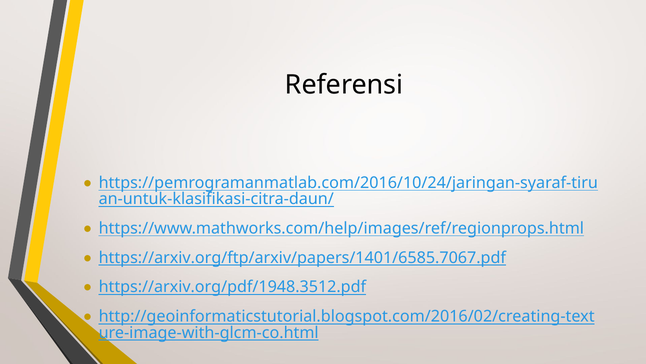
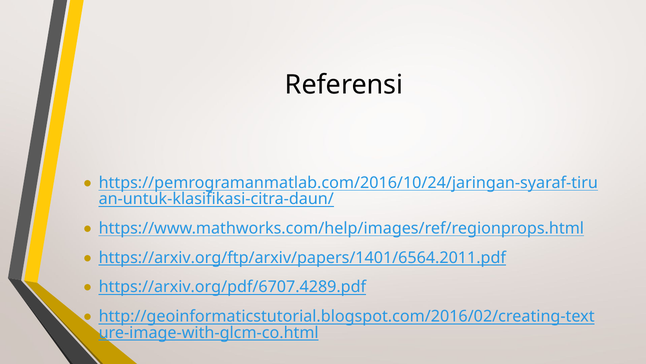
https://arxiv.org/ftp/arxiv/papers/1401/6585.7067.pdf: https://arxiv.org/ftp/arxiv/papers/1401/6585.7067.pdf -> https://arxiv.org/ftp/arxiv/papers/1401/6564.2011.pdf
https://arxiv.org/pdf/1948.3512.pdf: https://arxiv.org/pdf/1948.3512.pdf -> https://arxiv.org/pdf/6707.4289.pdf
